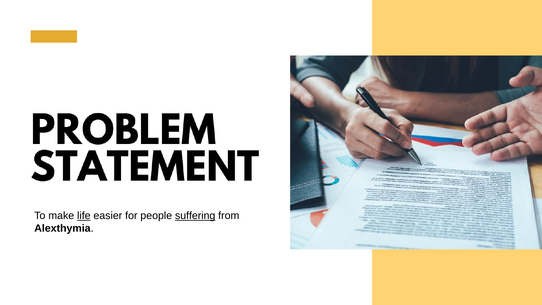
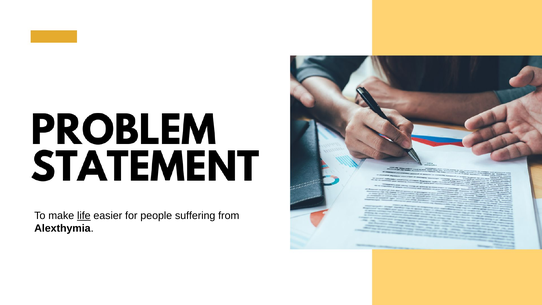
suffering underline: present -> none
